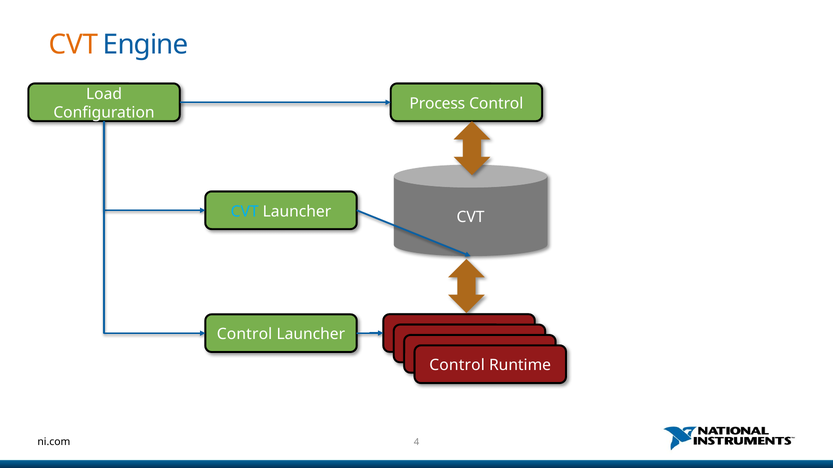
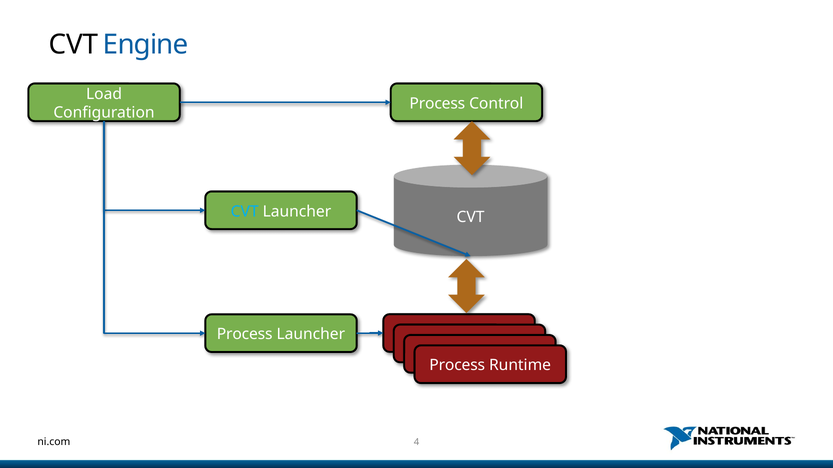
CVT at (74, 45) colour: orange -> black
Control at (245, 335): Control -> Process
Control at (457, 366): Control -> Process
